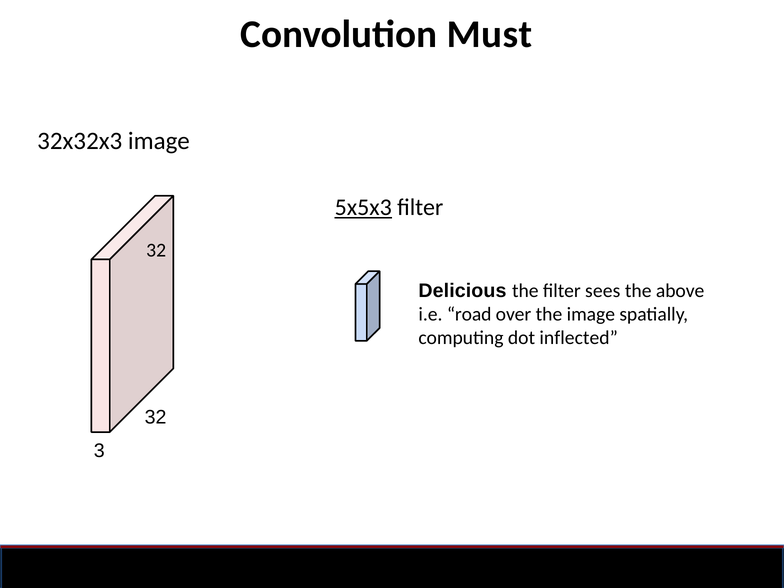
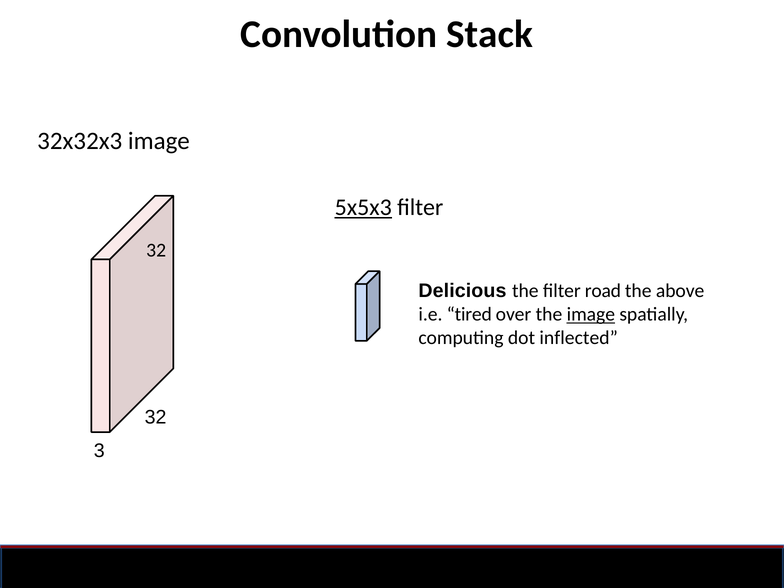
Must: Must -> Stack
sees: sees -> road
road: road -> tired
image at (591, 315) underline: none -> present
